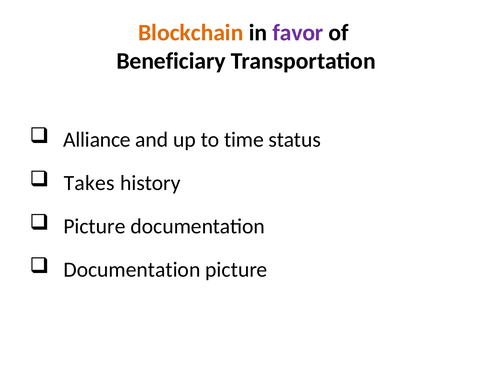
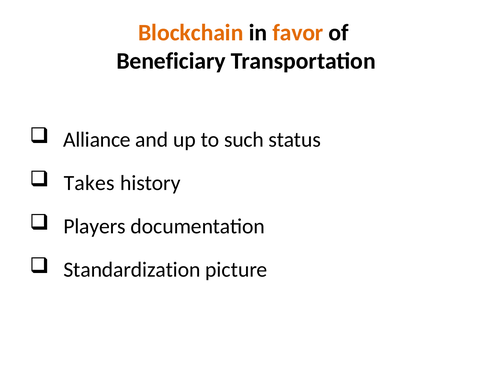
favor colour: purple -> orange
time: time -> such
Picture at (94, 226): Picture -> Players
Documentation at (132, 270): Documentation -> Standardization
